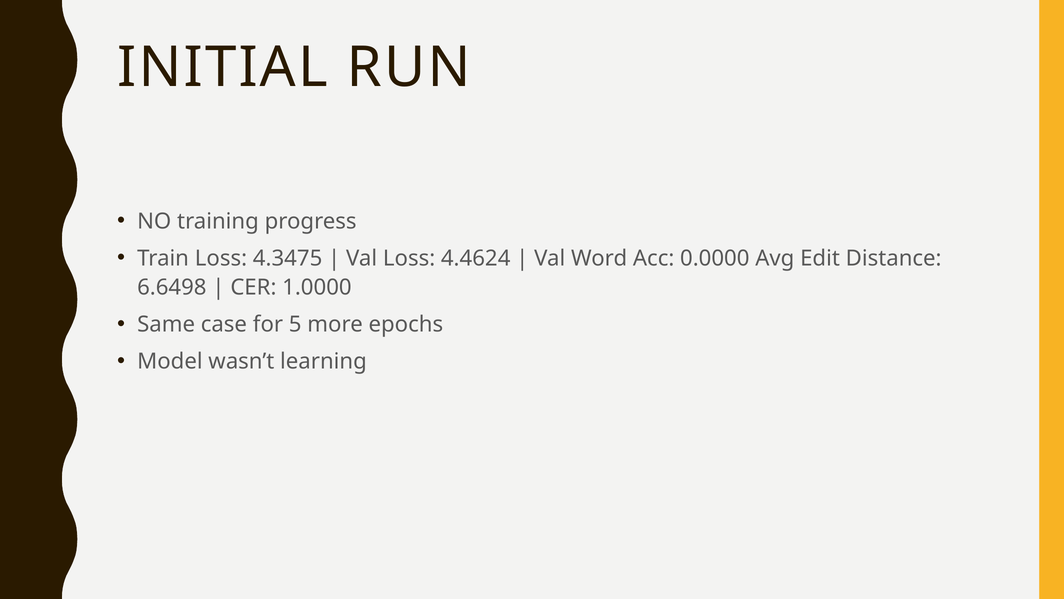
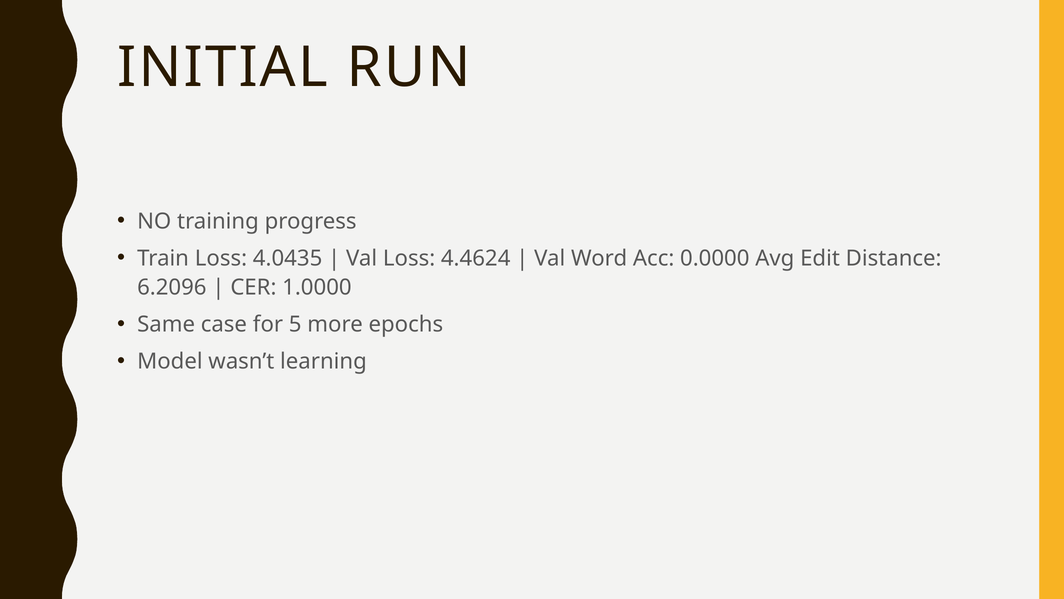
4.3475: 4.3475 -> 4.0435
6.6498: 6.6498 -> 6.2096
